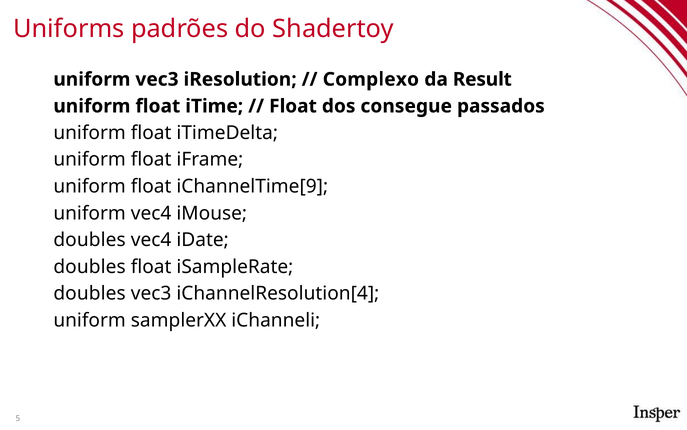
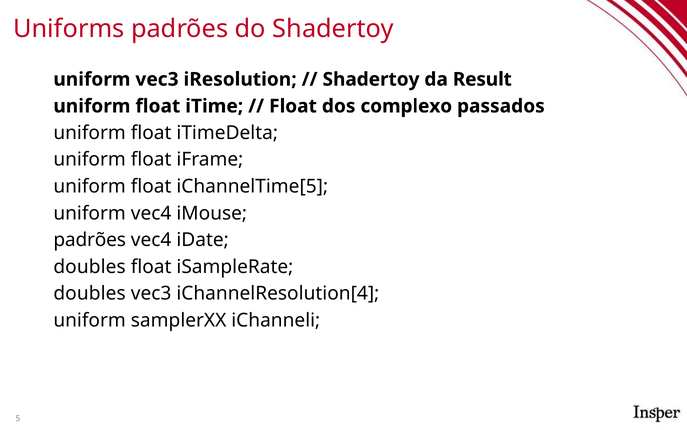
Complexo at (371, 79): Complexo -> Shadertoy
consegue: consegue -> complexo
iChannelTime[9: iChannelTime[9 -> iChannelTime[5
doubles at (90, 240): doubles -> padrões
